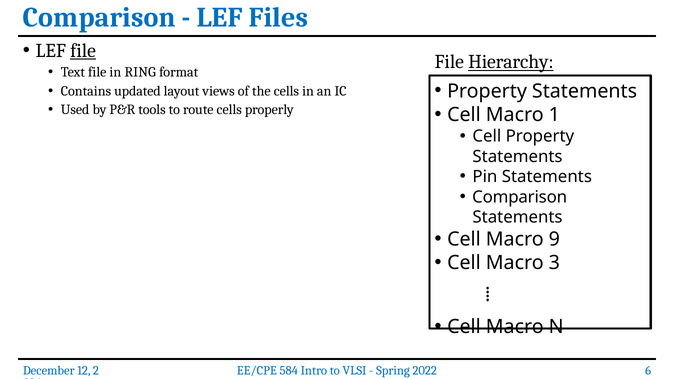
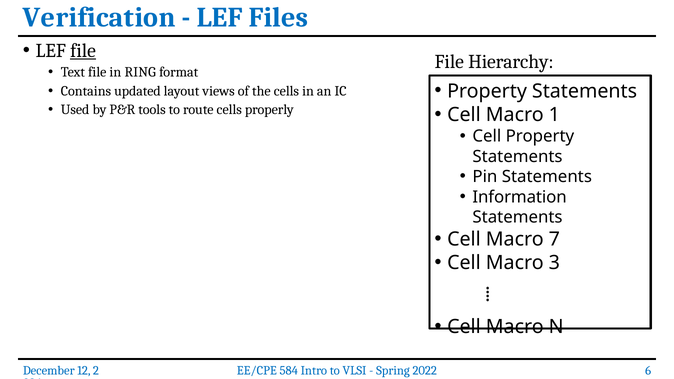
Comparison at (99, 17): Comparison -> Verification
Hierarchy underline: present -> none
Comparison at (520, 197): Comparison -> Information
9: 9 -> 7
